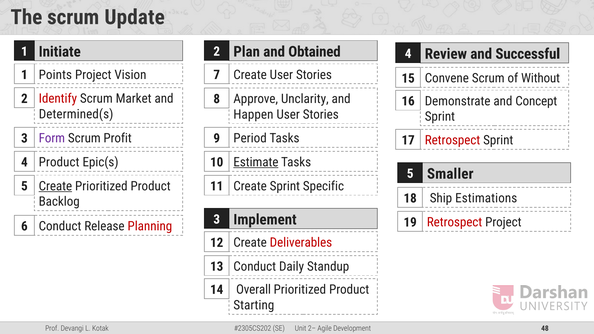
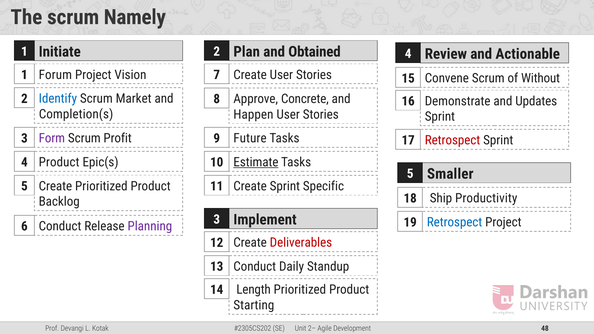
Update: Update -> Namely
Successful: Successful -> Actionable
Points: Points -> Forum
Identify colour: red -> blue
Unclarity: Unclarity -> Concrete
Concept: Concept -> Updates
Determined(s: Determined(s -> Completion(s
Period: Period -> Future
Create at (55, 186) underline: present -> none
Estimations: Estimations -> Productivity
Retrospect at (455, 222) colour: red -> blue
Planning colour: red -> purple
Overall: Overall -> Length
